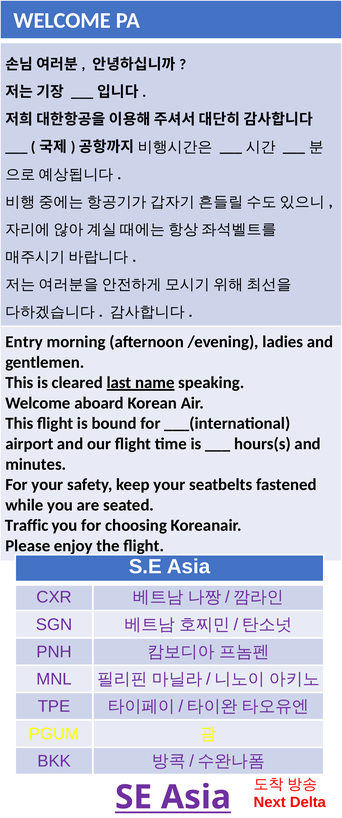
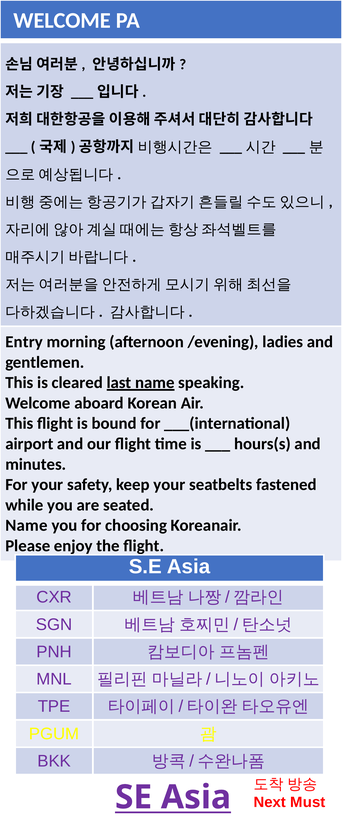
Traffic at (27, 526): Traffic -> Name
Delta: Delta -> Must
